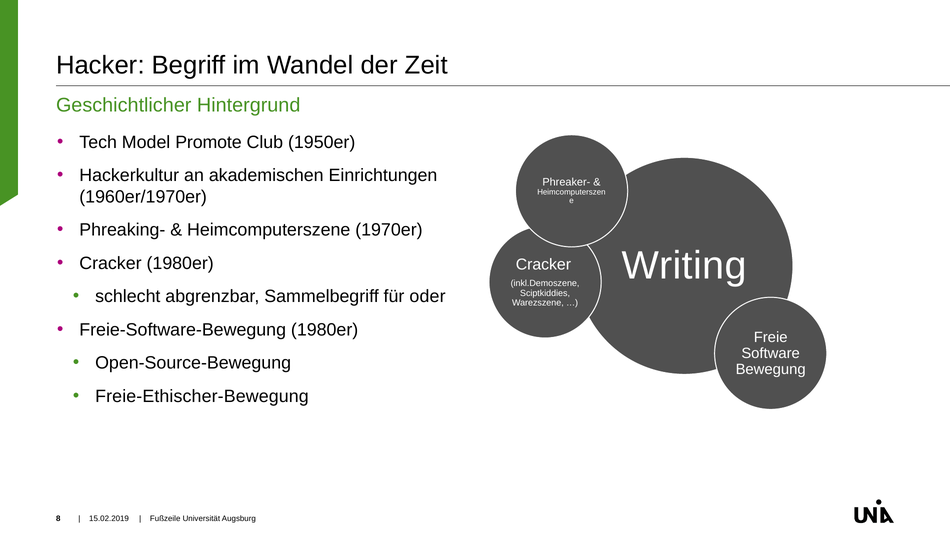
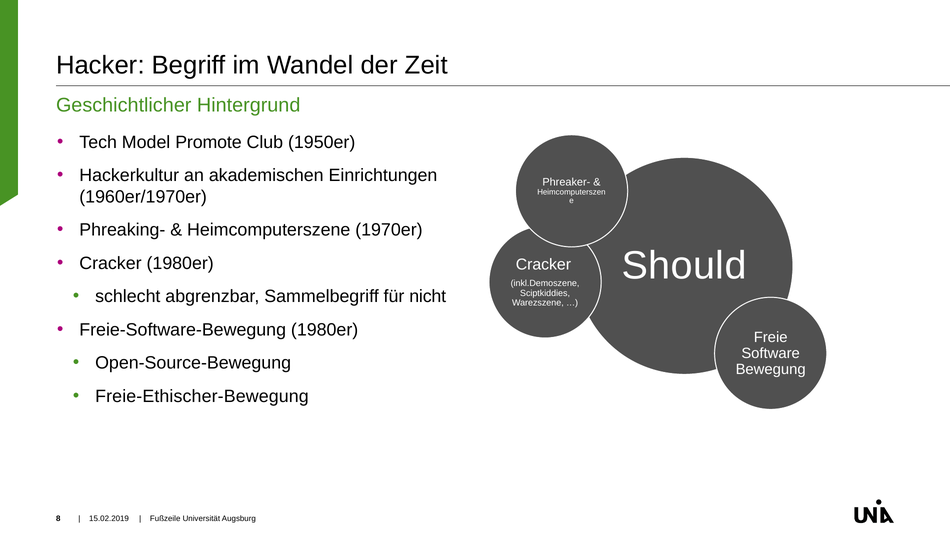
Writing: Writing -> Should
oder: oder -> nicht
